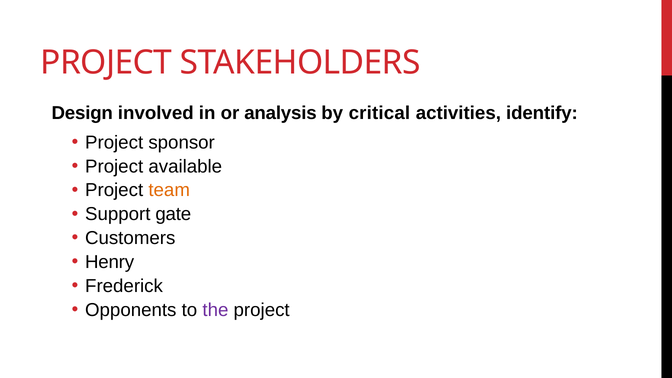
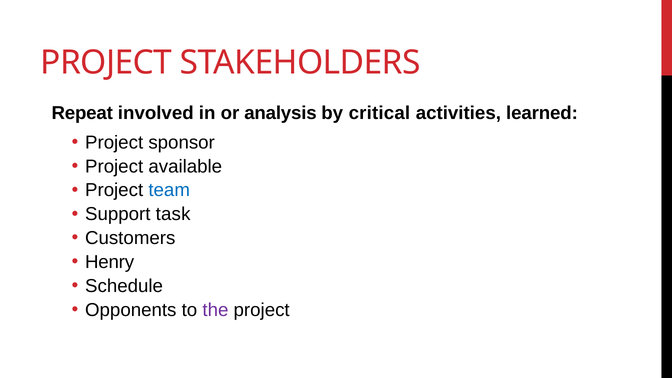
Design: Design -> Repeat
identify: identify -> learned
team colour: orange -> blue
gate: gate -> task
Frederick: Frederick -> Schedule
